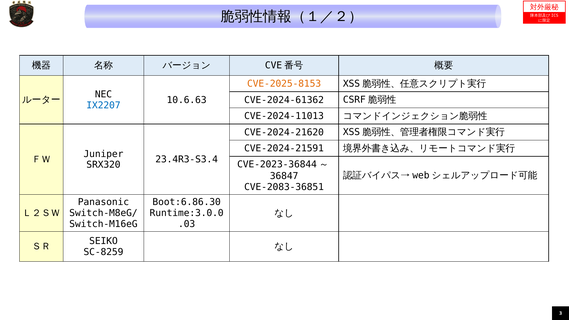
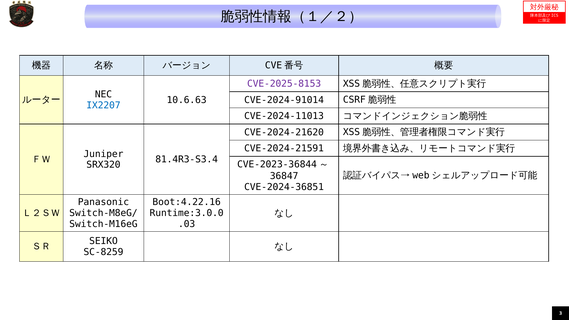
CVE-2025-8153 colour: orange -> purple
CVE-2024-61362: CVE-2024-61362 -> CVE-2024-91014
23.4R3-S3.4: 23.4R3-S3.4 -> 81.4R3-S3.4
CVE-2083-36851: CVE-2083-36851 -> CVE-2024-36851
Boot:6.86.30: Boot:6.86.30 -> Boot:4.22.16
